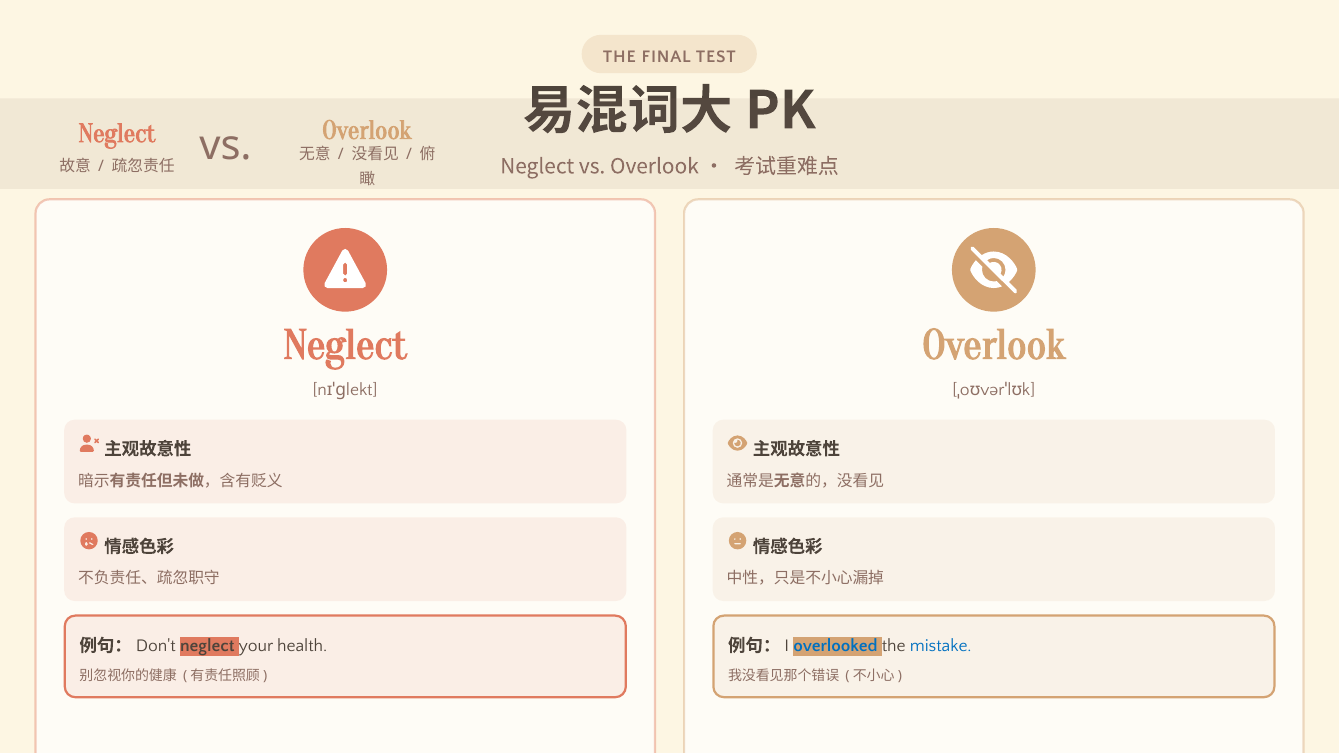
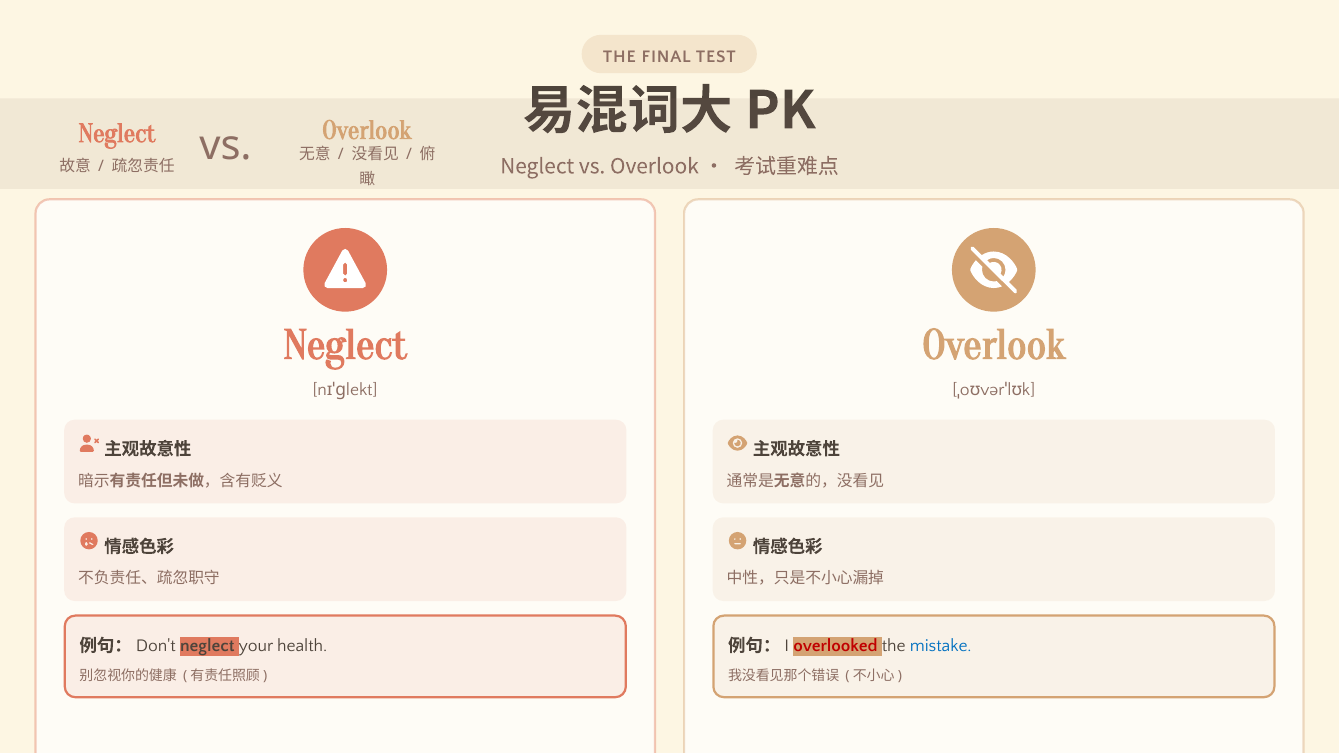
overlooked colour: blue -> red
